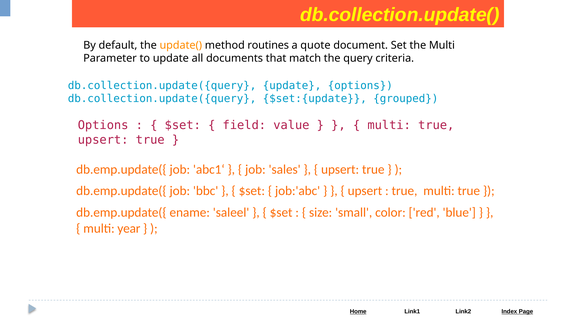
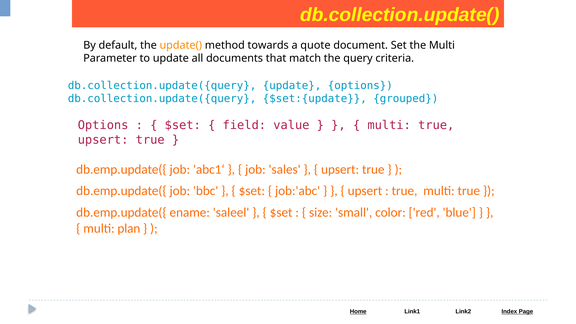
routines: routines -> towards
year: year -> plan
